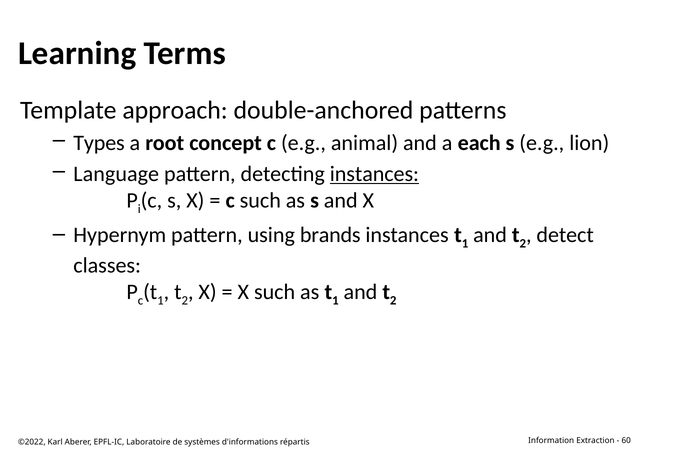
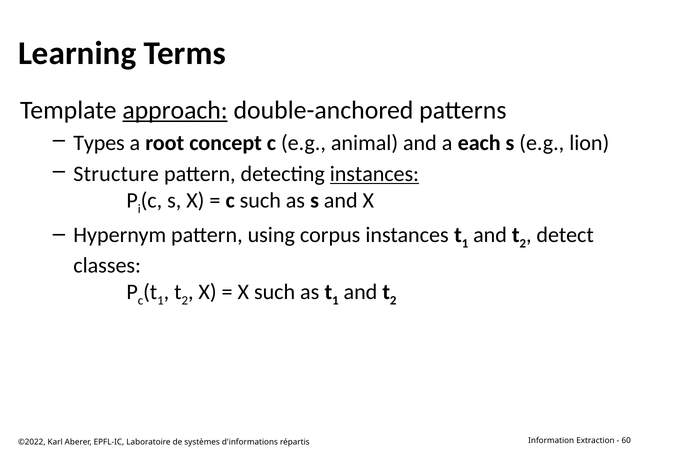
approach underline: none -> present
Language: Language -> Structure
brands: brands -> corpus
